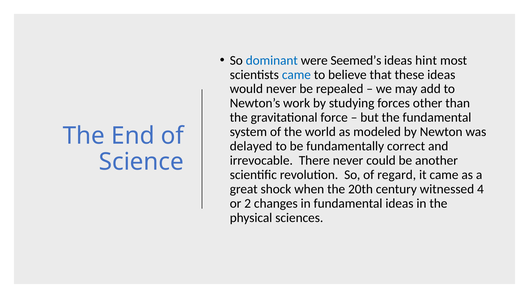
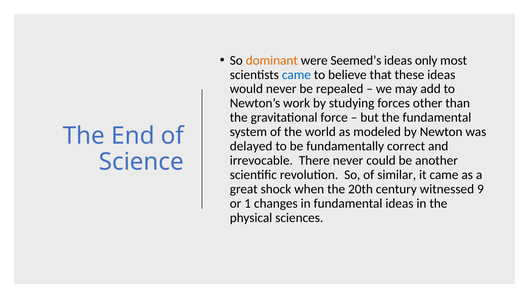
dominant colour: blue -> orange
hint: hint -> only
regard: regard -> similar
4: 4 -> 9
2: 2 -> 1
